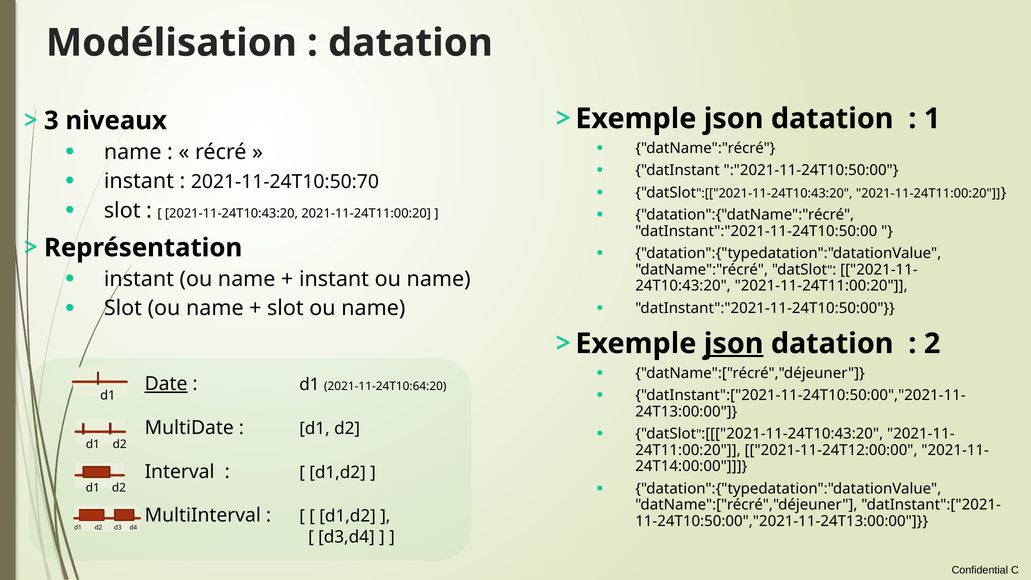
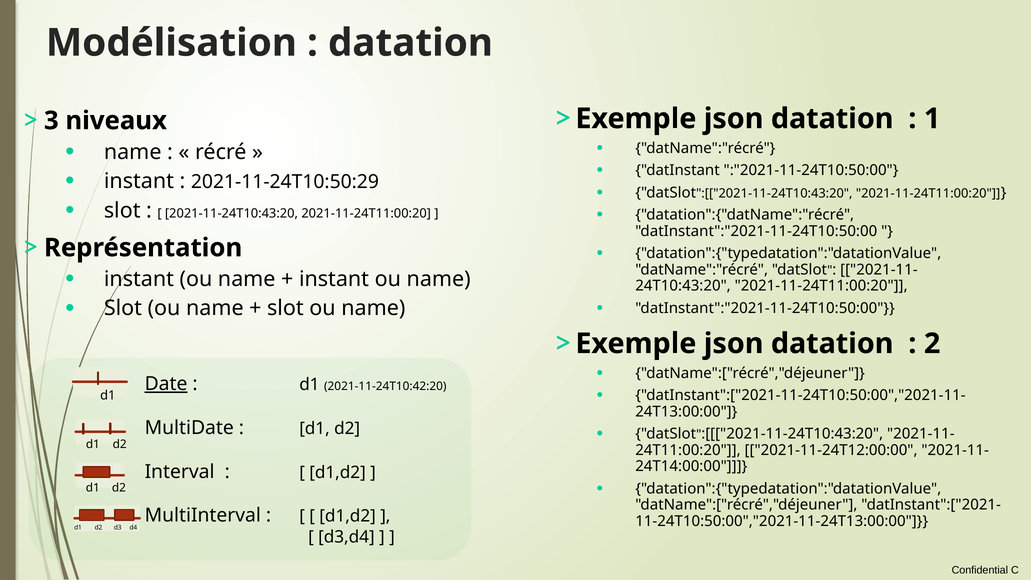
2021-11-24T10:50:70: 2021-11-24T10:50:70 -> 2021-11-24T10:50:29
json at (734, 344) underline: present -> none
2021-11-24T10:64:20: 2021-11-24T10:64:20 -> 2021-11-24T10:42:20
